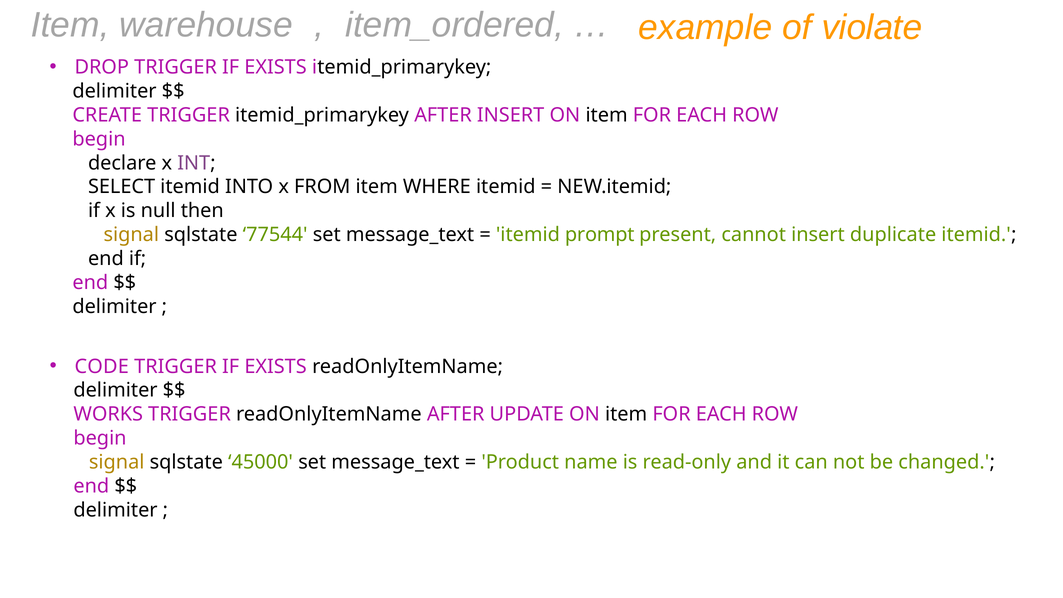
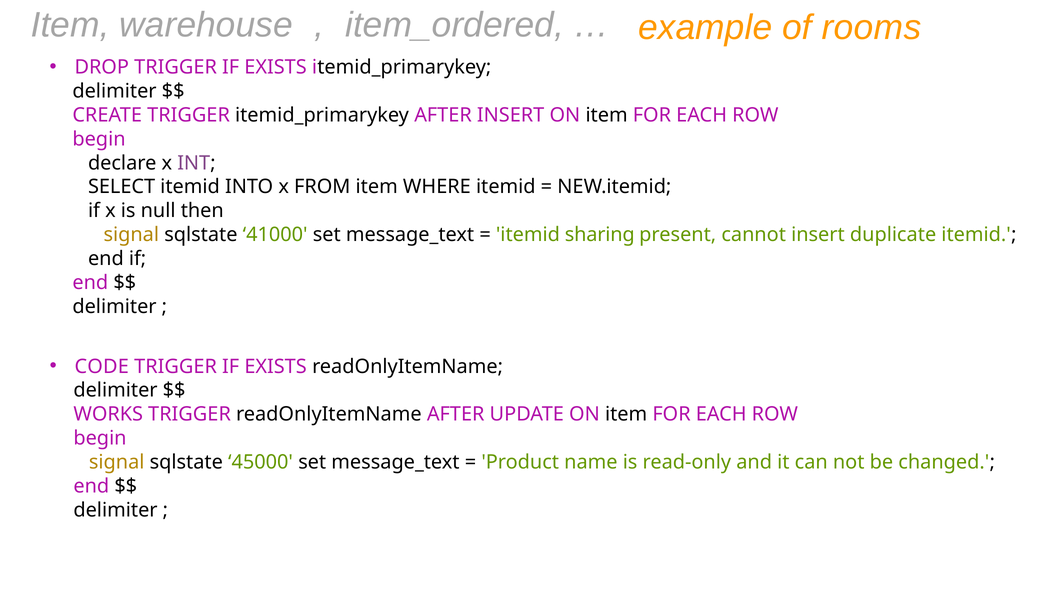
violate: violate -> rooms
77544: 77544 -> 41000
prompt: prompt -> sharing
